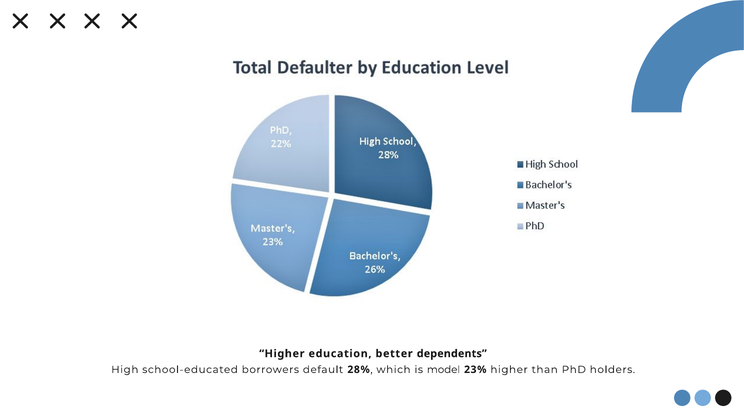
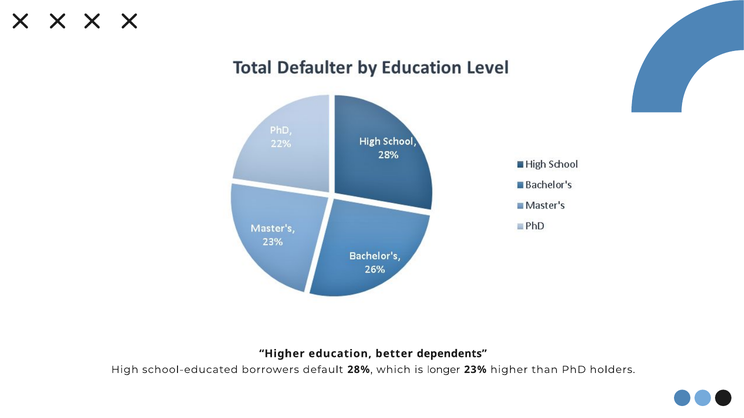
model: model -> longer
